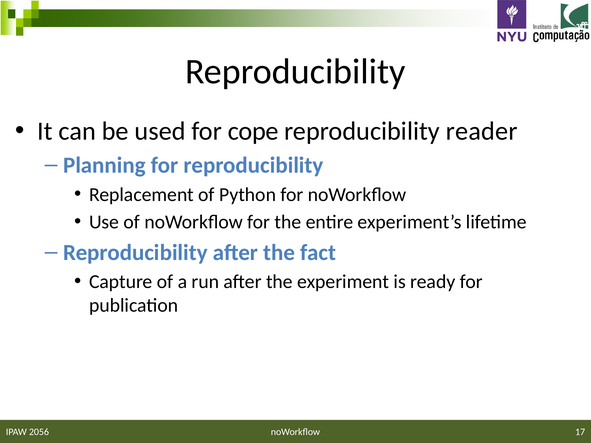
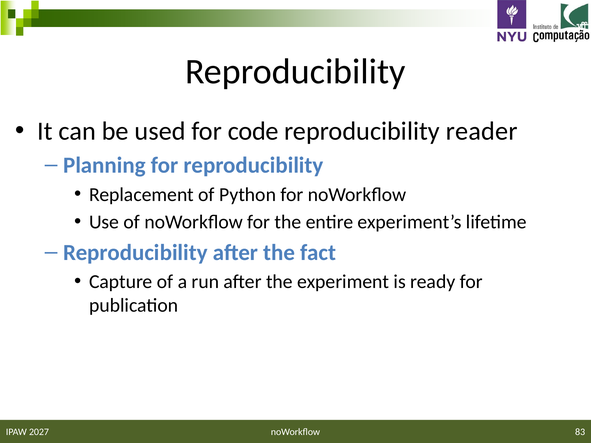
cope: cope -> code
17: 17 -> 83
2056: 2056 -> 2027
